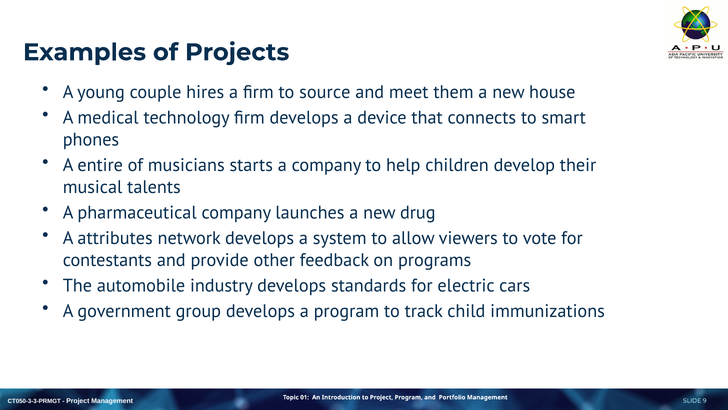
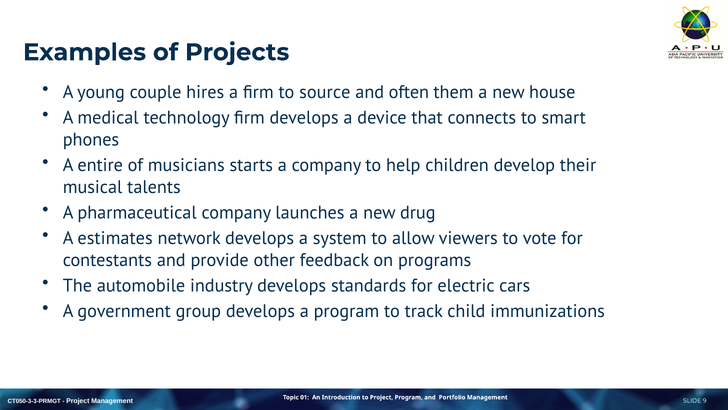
meet: meet -> often
attributes: attributes -> estimates
